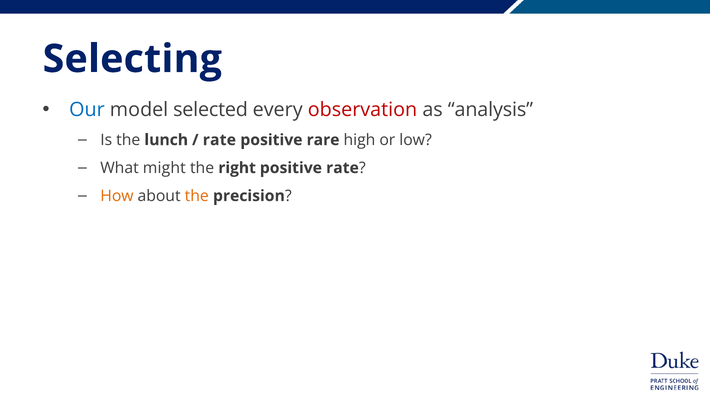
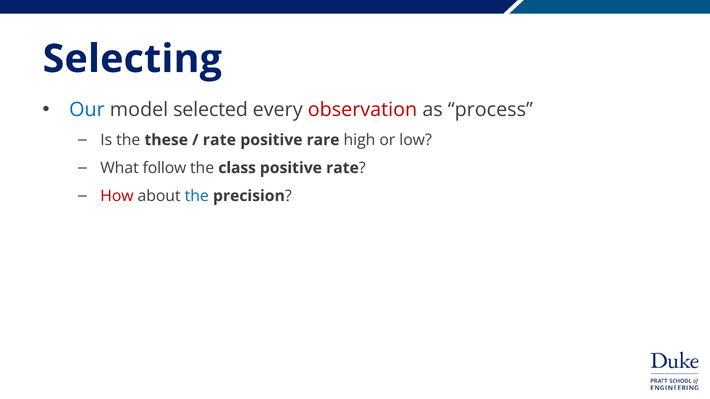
analysis: analysis -> process
lunch: lunch -> these
might: might -> follow
right: right -> class
How colour: orange -> red
the at (197, 196) colour: orange -> blue
